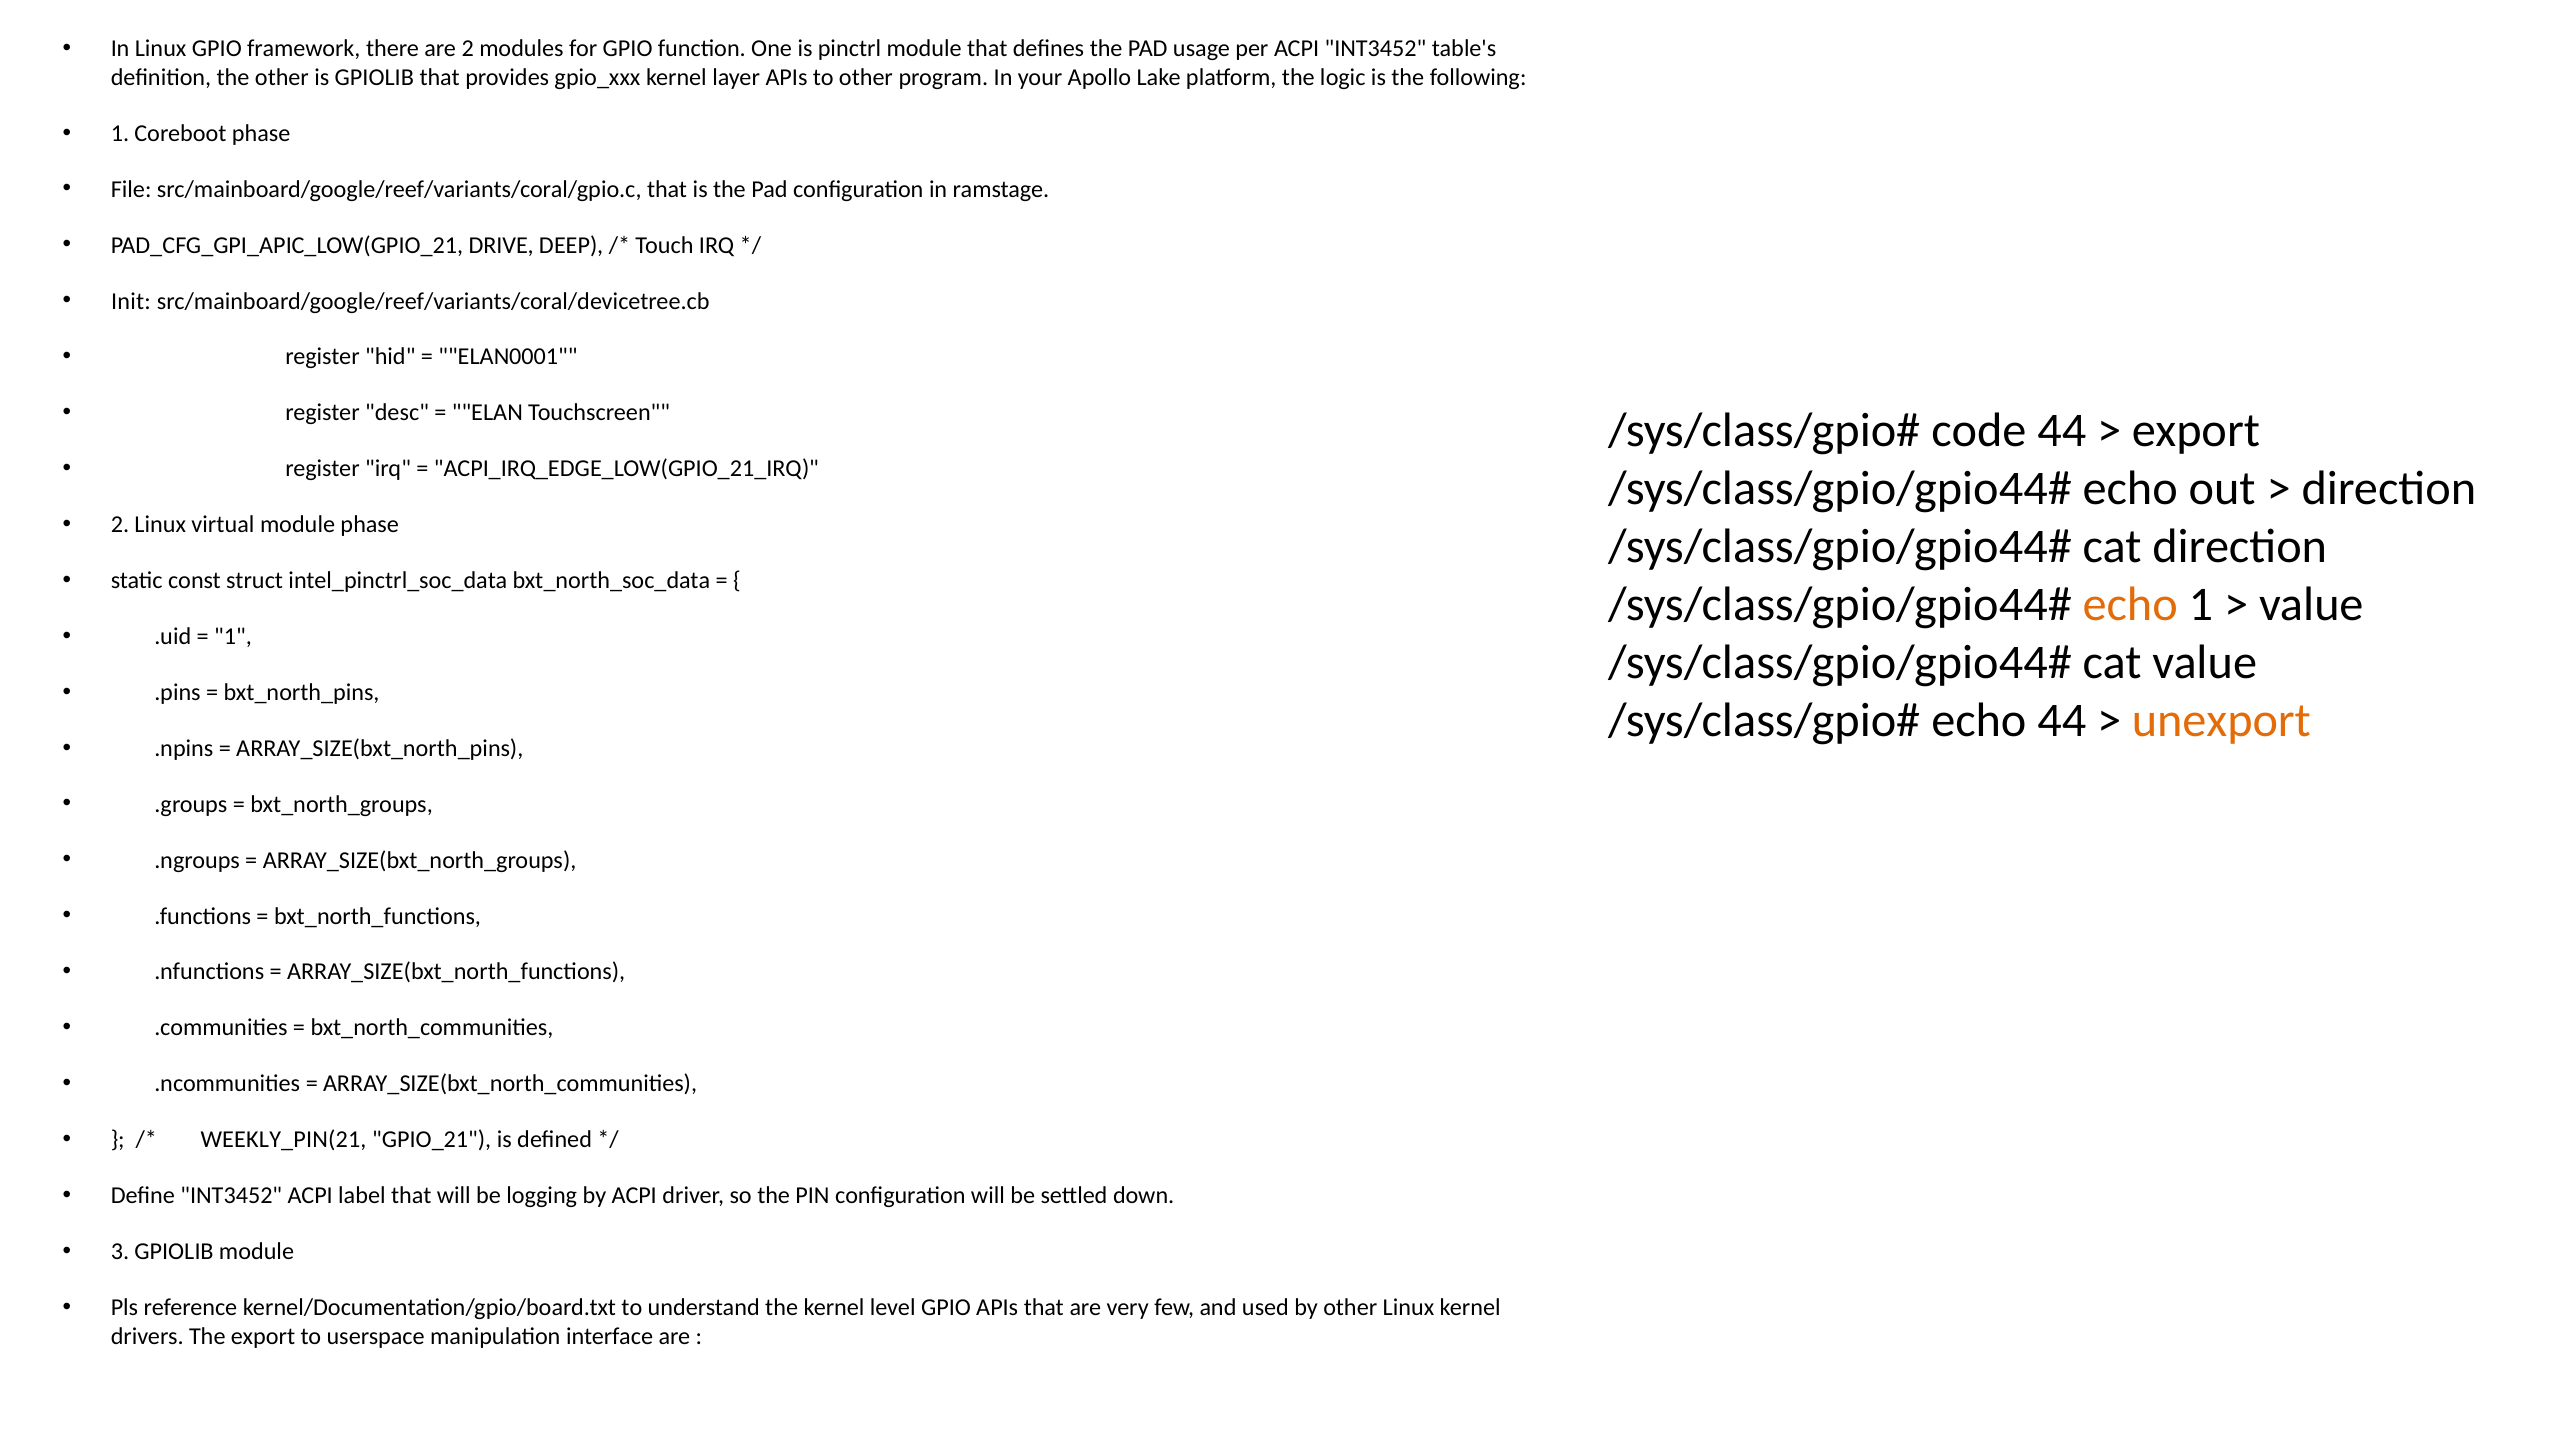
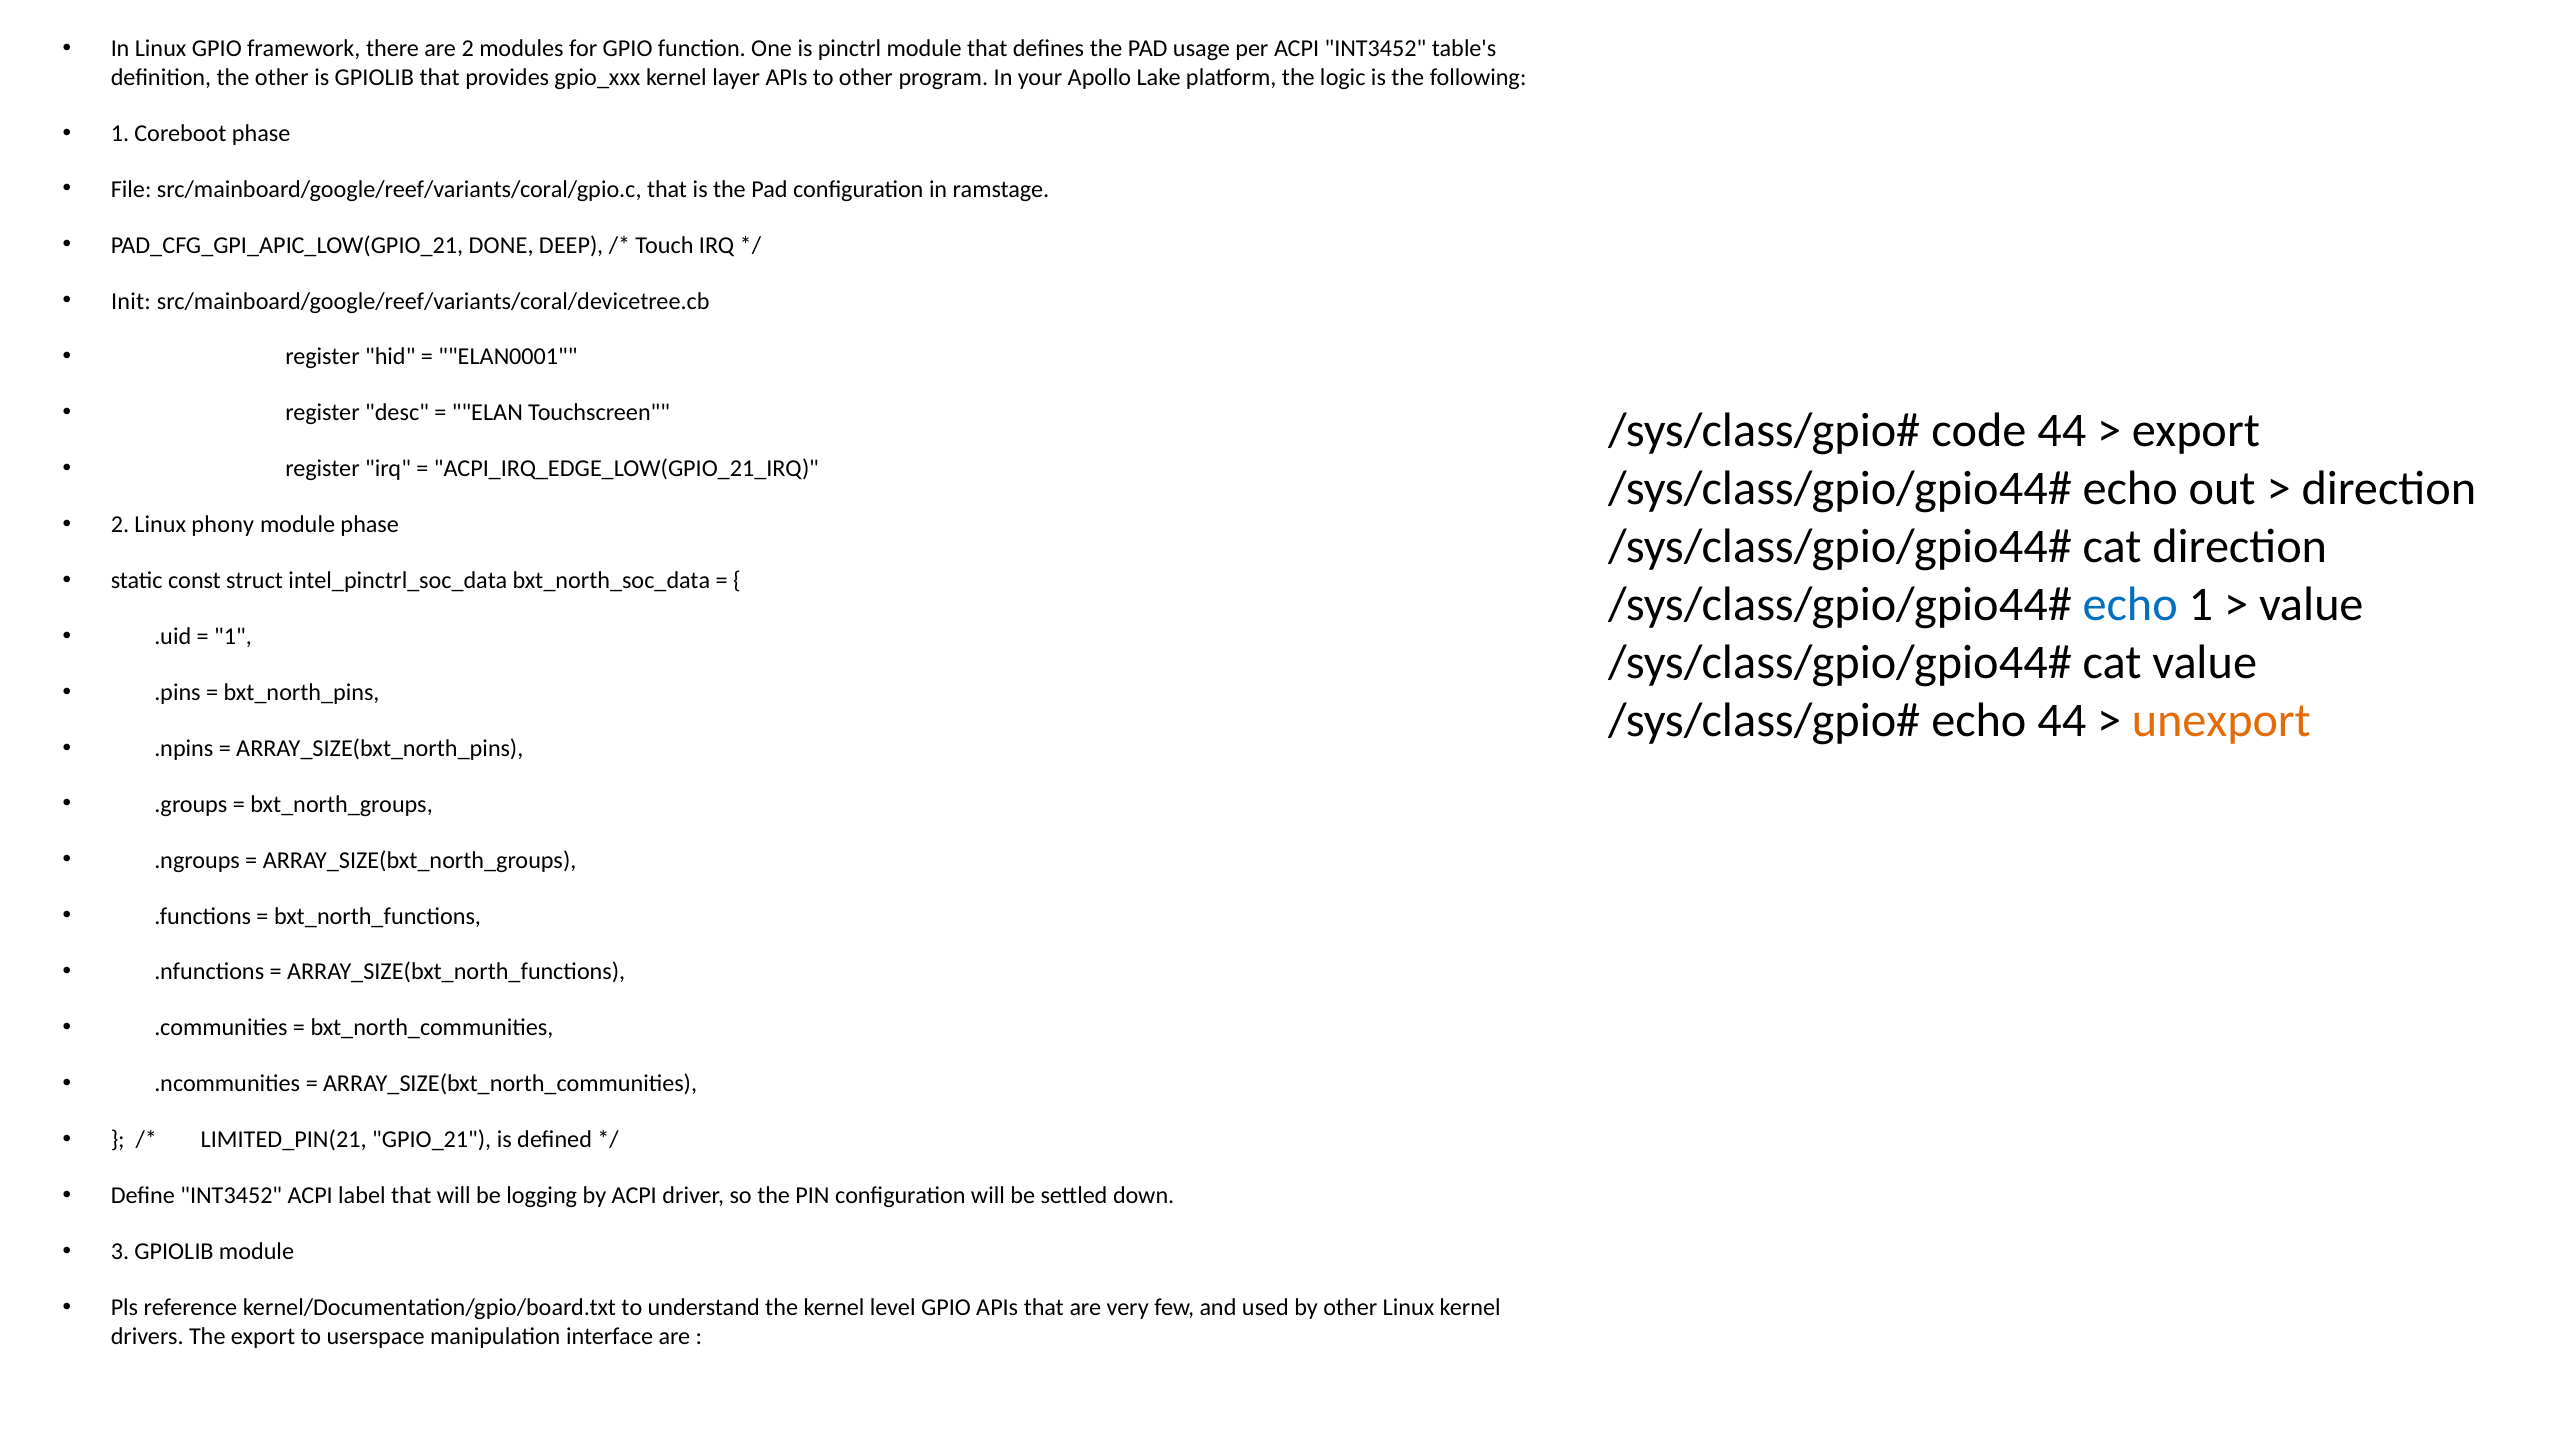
DRIVE: DRIVE -> DONE
virtual: virtual -> phony
echo at (2130, 605) colour: orange -> blue
WEEKLY_PIN(21: WEEKLY_PIN(21 -> LIMITED_PIN(21
